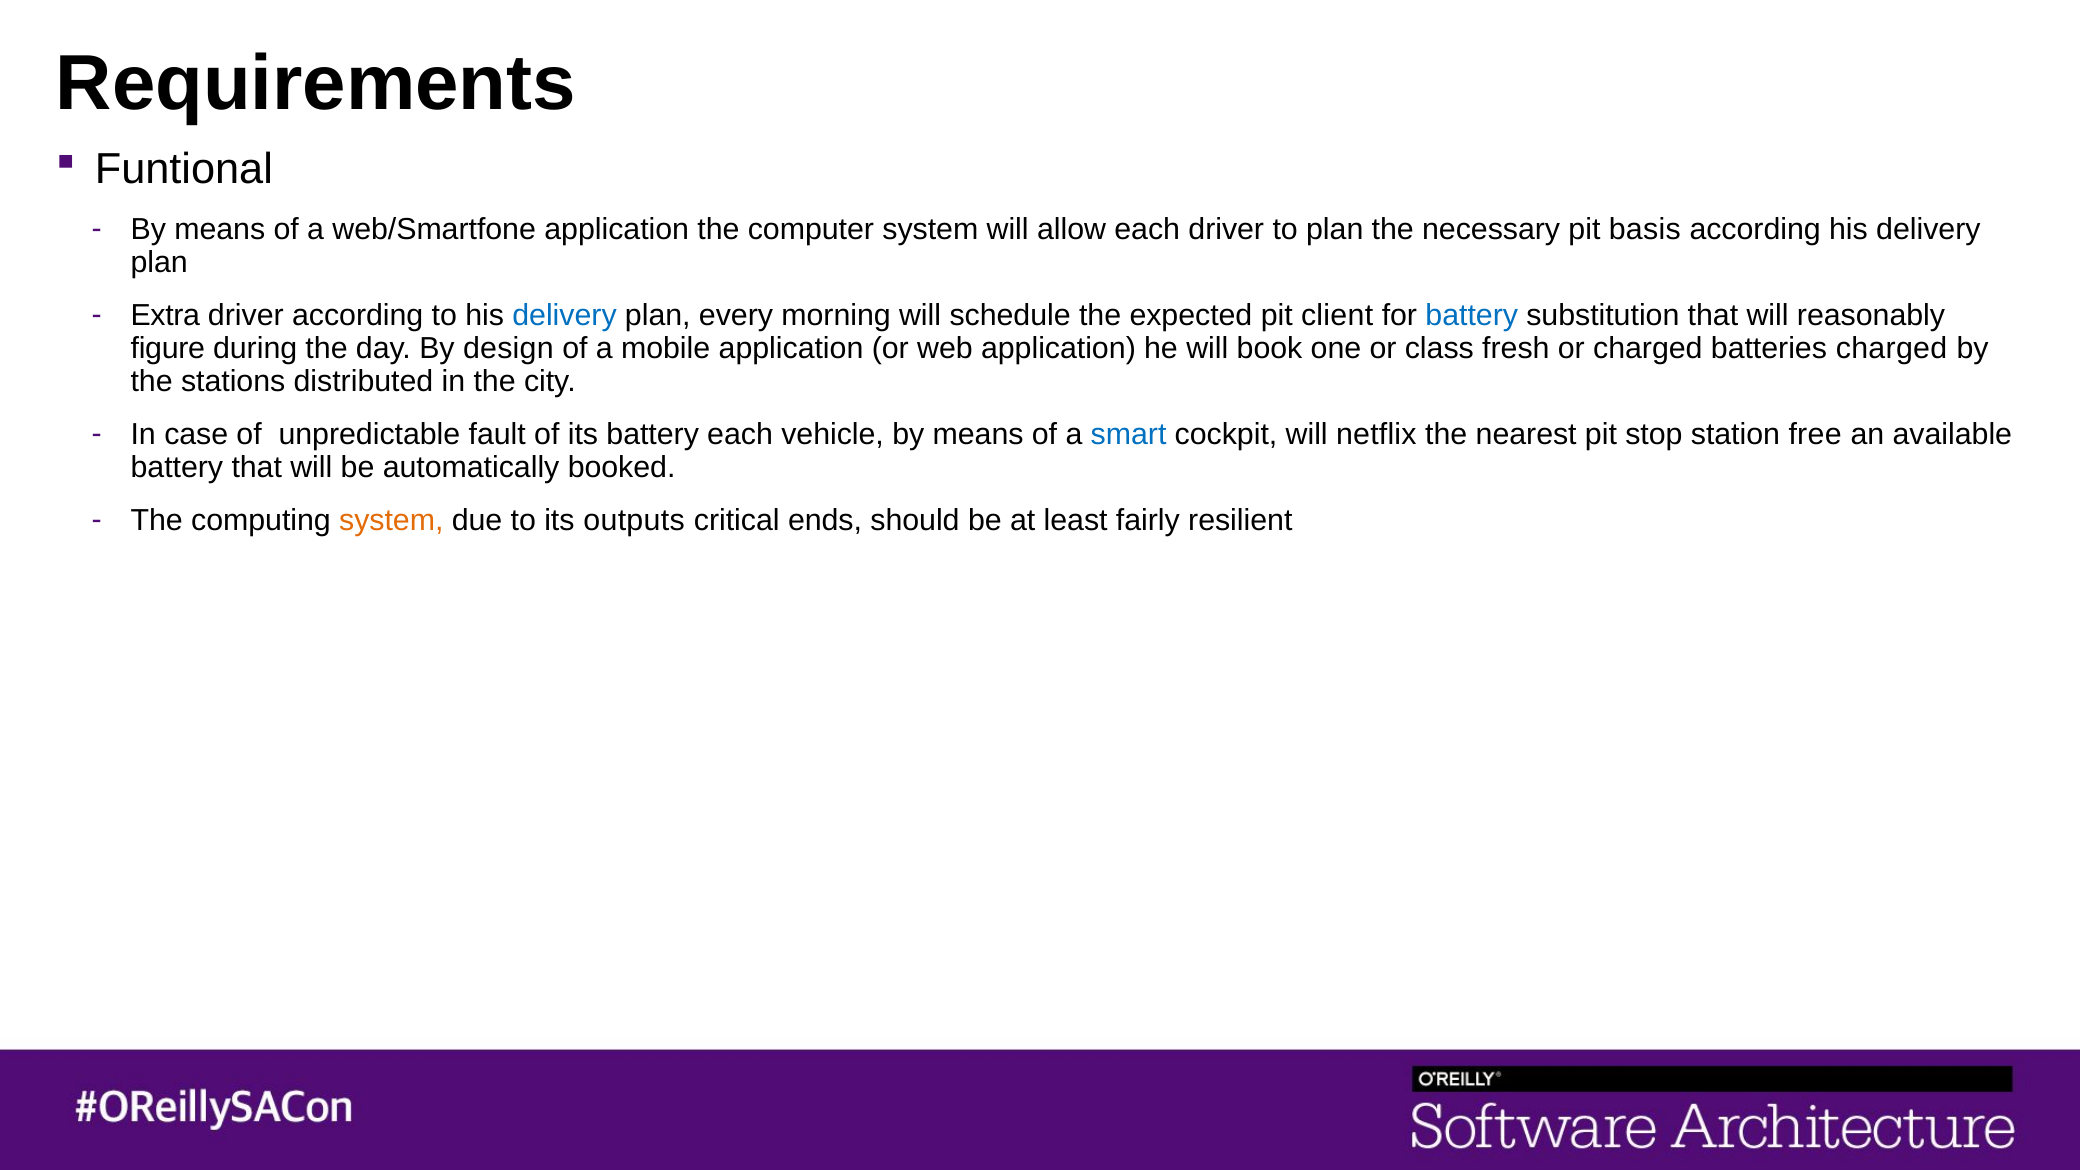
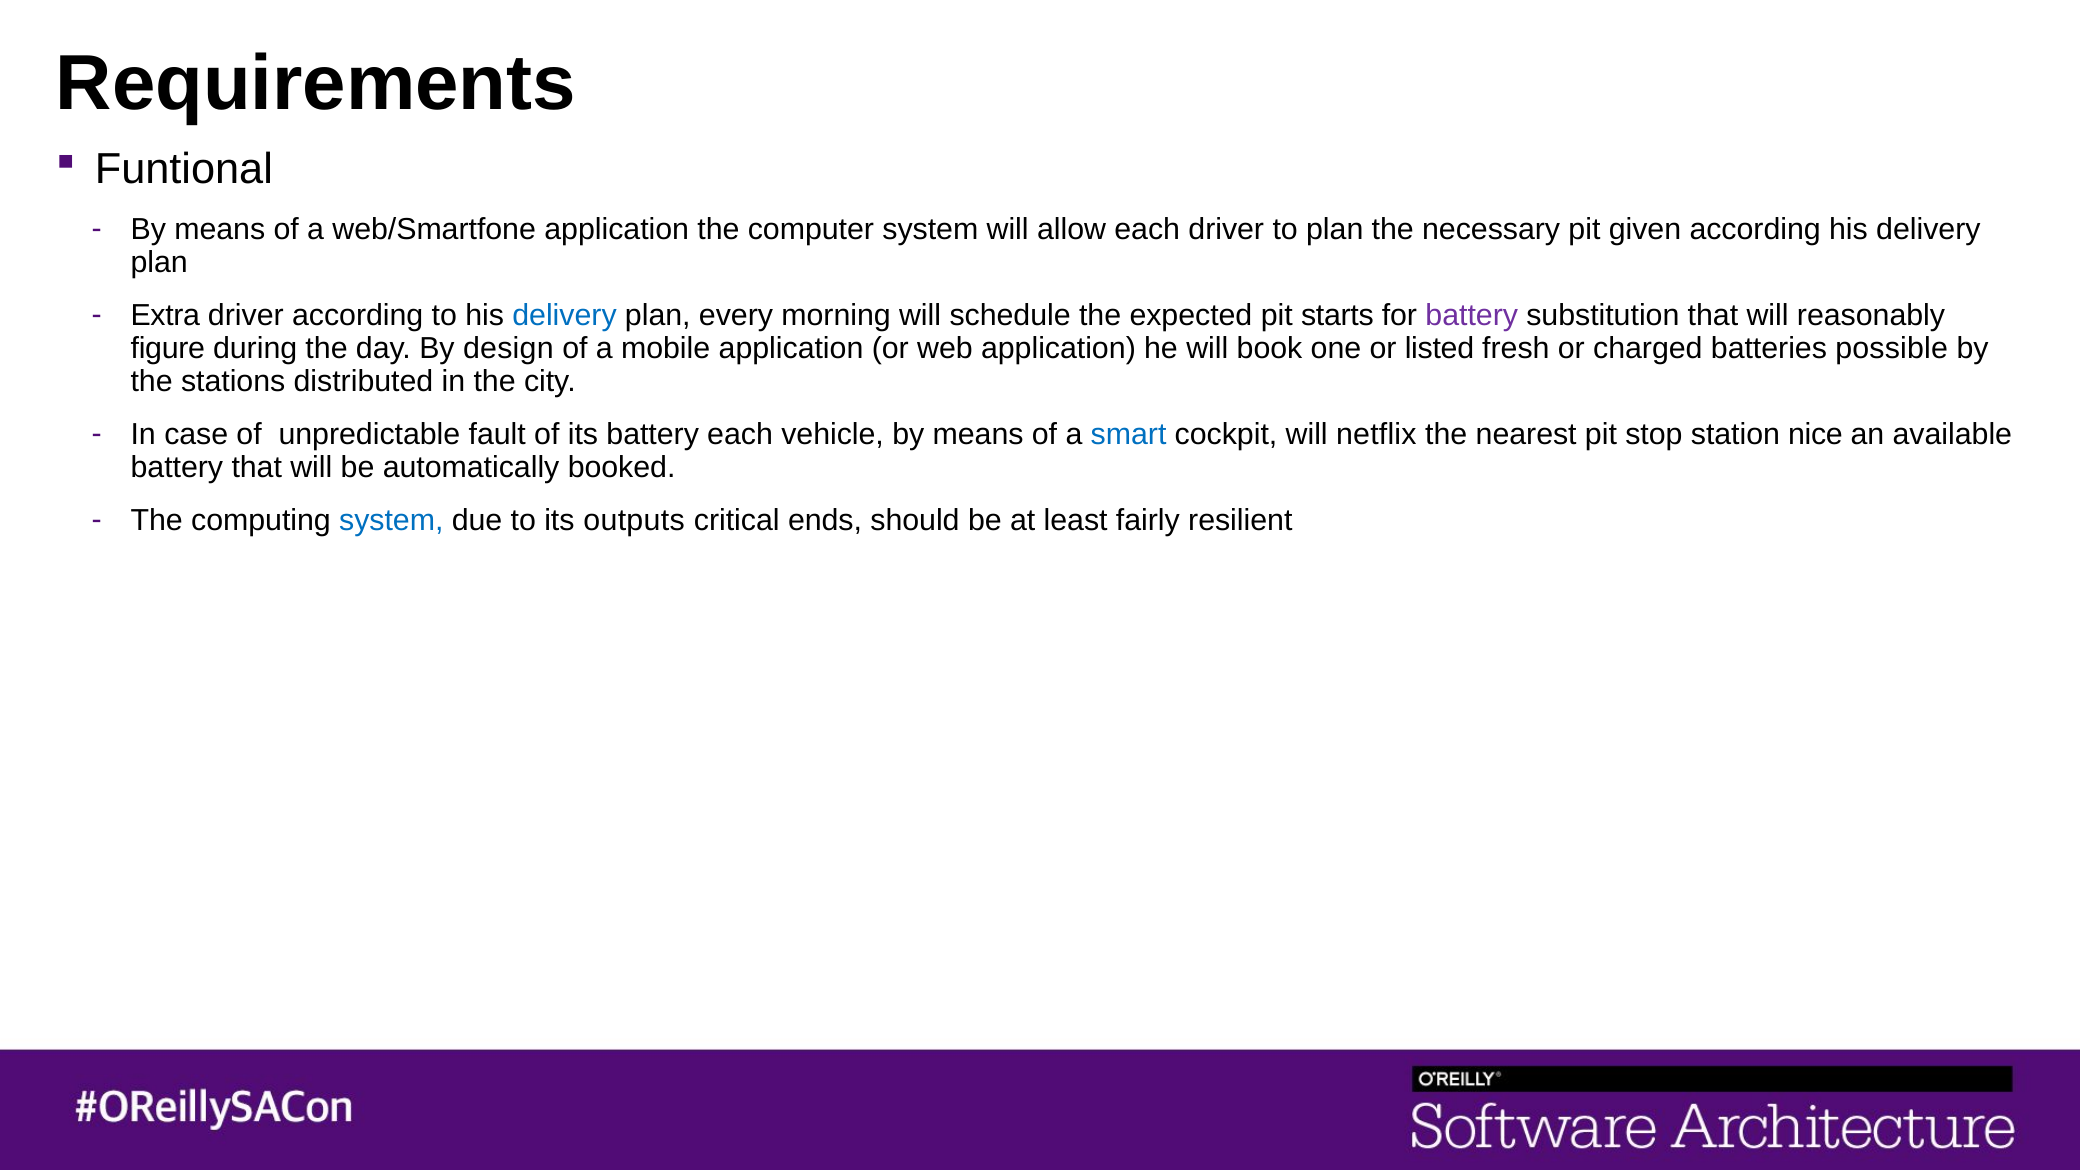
basis: basis -> given
client: client -> starts
battery at (1472, 316) colour: blue -> purple
class: class -> listed
batteries charged: charged -> possible
free: free -> nice
system at (391, 521) colour: orange -> blue
